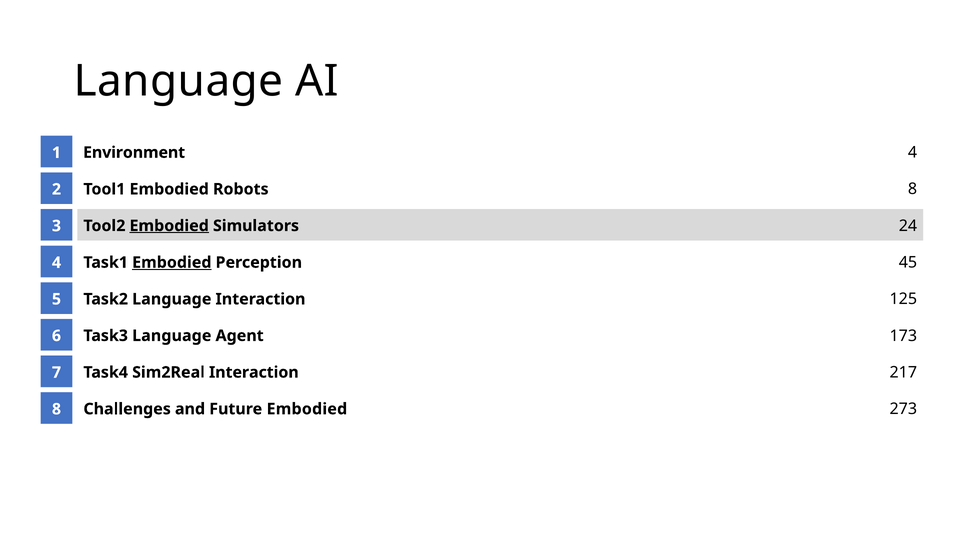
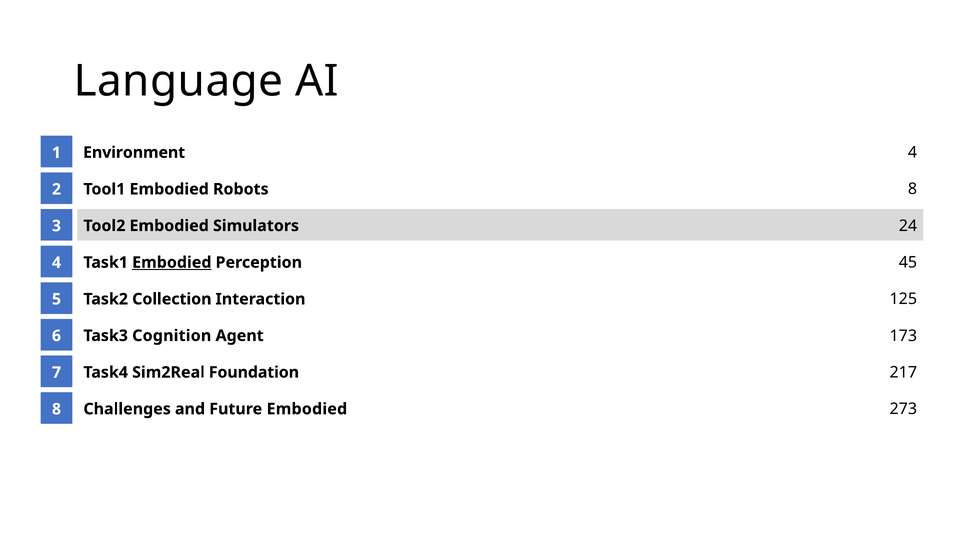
Embodied at (169, 226) underline: present -> none
Task2 Language: Language -> Collection
Task3 Language: Language -> Cognition
Sim2Real Interaction: Interaction -> Foundation
